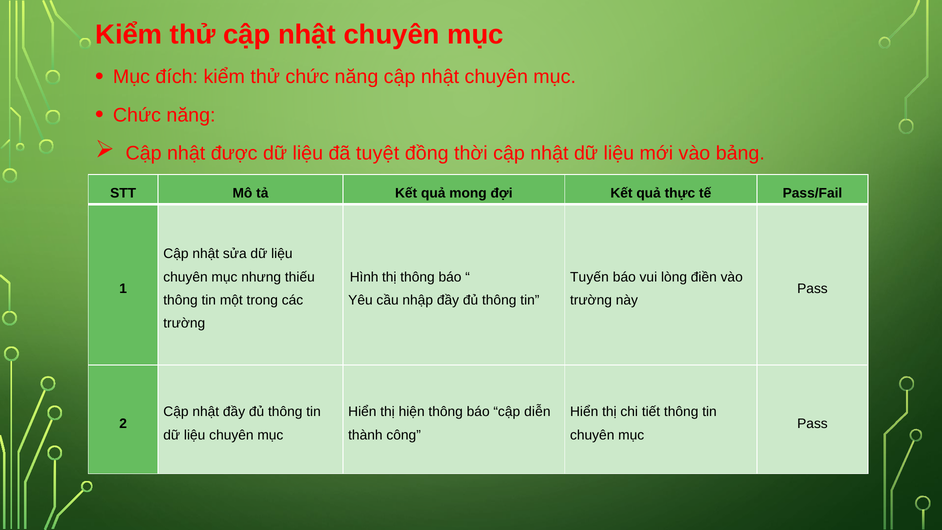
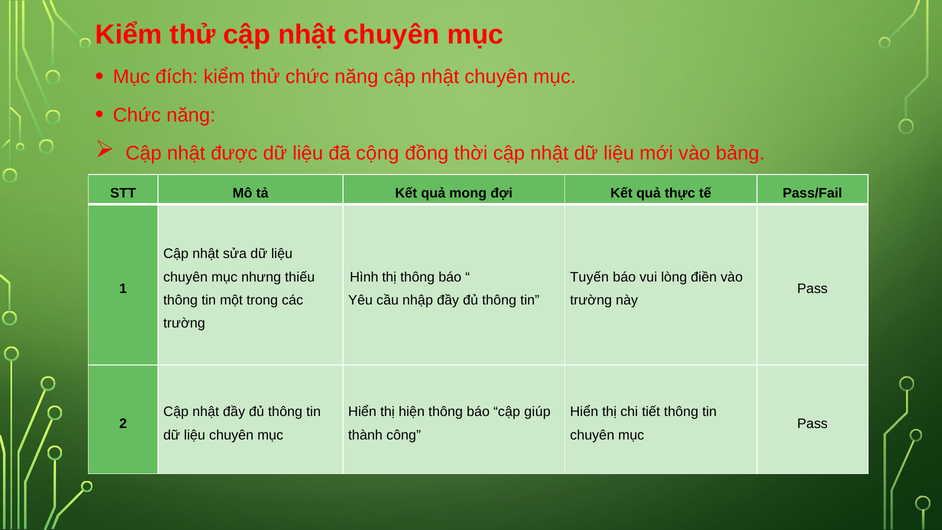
tuyệt: tuyệt -> cộng
diễn: diễn -> giúp
